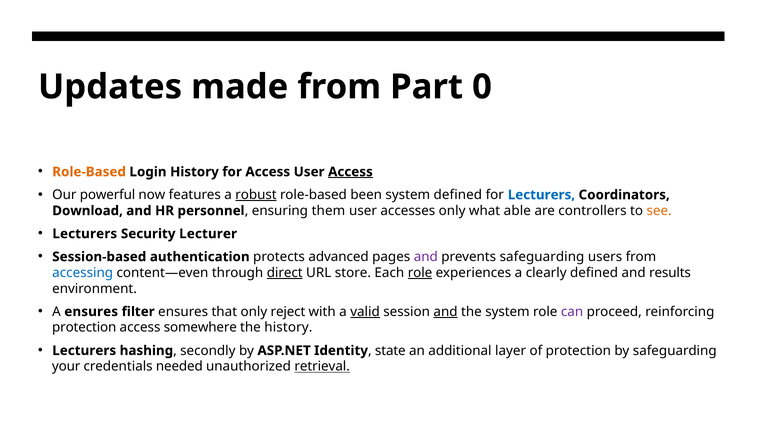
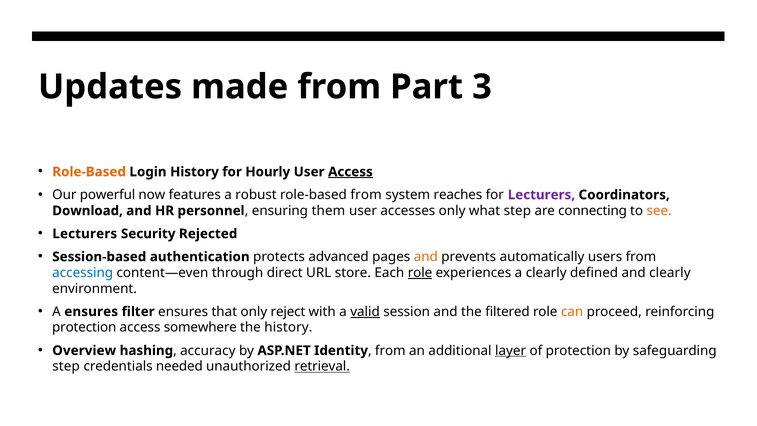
0: 0 -> 3
for Access: Access -> Hourly
robust underline: present -> none
role-based been: been -> from
system defined: defined -> reaches
Lecturers at (541, 195) colour: blue -> purple
what able: able -> step
controllers: controllers -> connecting
Lecturer: Lecturer -> Rejected
and at (426, 257) colour: purple -> orange
prevents safeguarding: safeguarding -> automatically
direct underline: present -> none
and results: results -> clearly
and at (446, 311) underline: present -> none
the system: system -> filtered
can colour: purple -> orange
Lecturers at (84, 350): Lecturers -> Overview
secondly: secondly -> accuracy
Identity state: state -> from
layer underline: none -> present
your at (66, 366): your -> step
